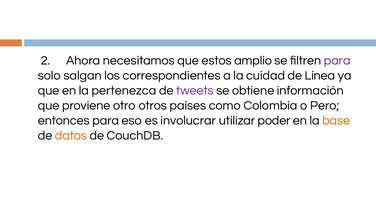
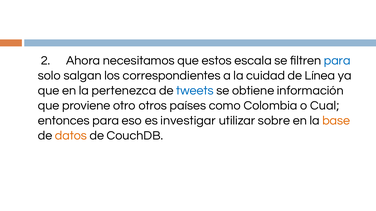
amplio: amplio -> escala
para at (337, 61) colour: purple -> blue
tweets colour: purple -> blue
Pero: Pero -> Cual
involucrar: involucrar -> investigar
poder: poder -> sobre
